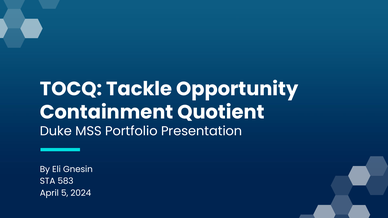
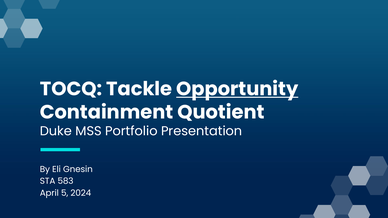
Opportunity underline: none -> present
